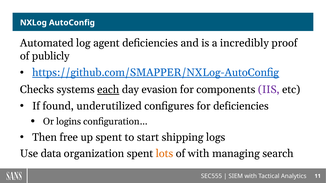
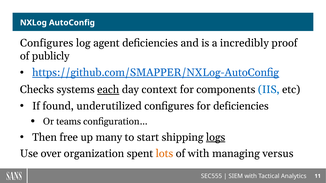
Automated at (47, 43): Automated -> Configures
evasion: evasion -> context
IIS colour: purple -> blue
logins: logins -> teams
up spent: spent -> many
logs underline: none -> present
data: data -> over
search: search -> versus
